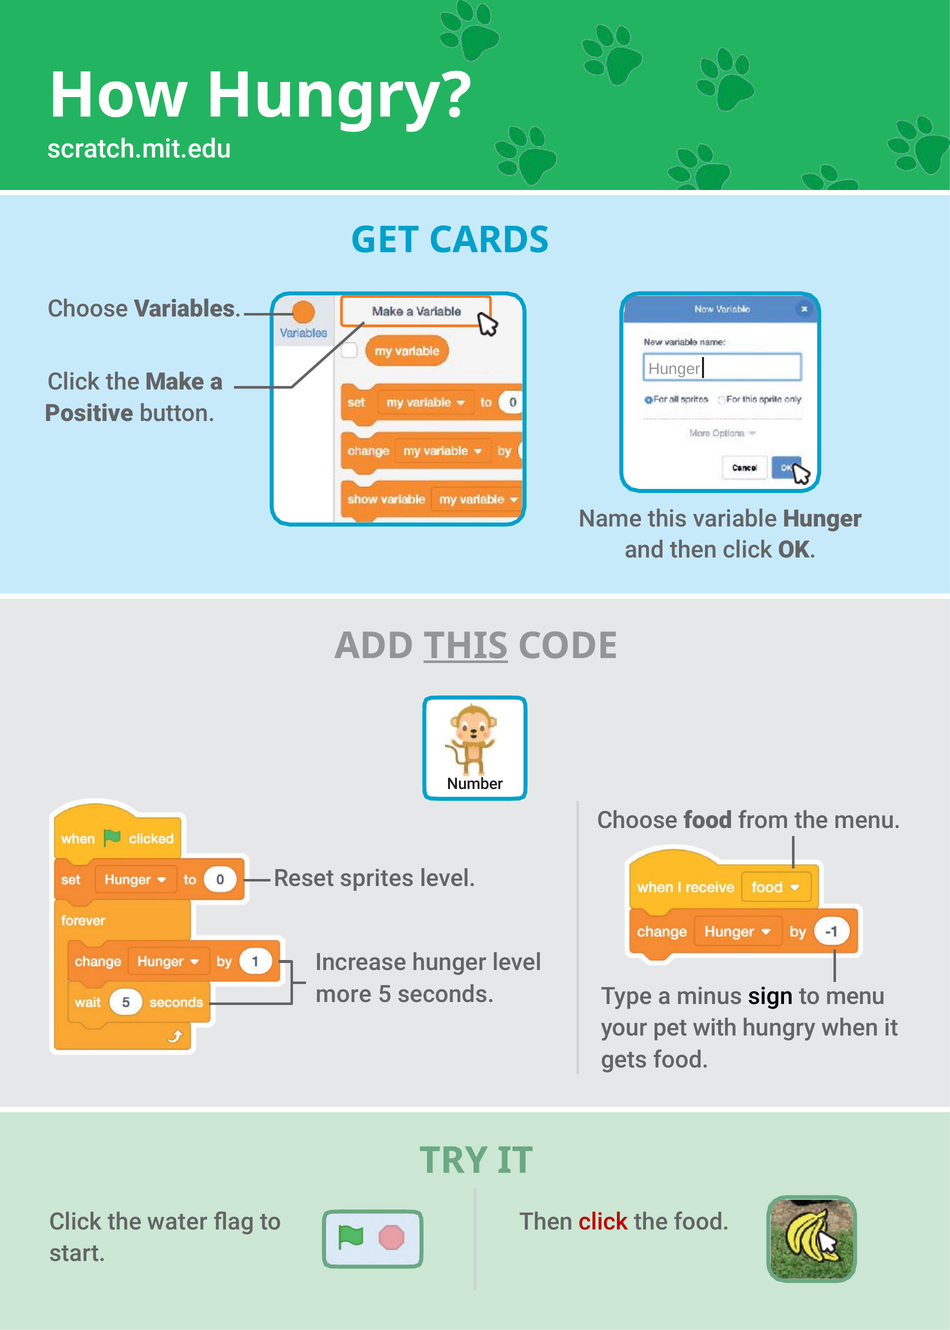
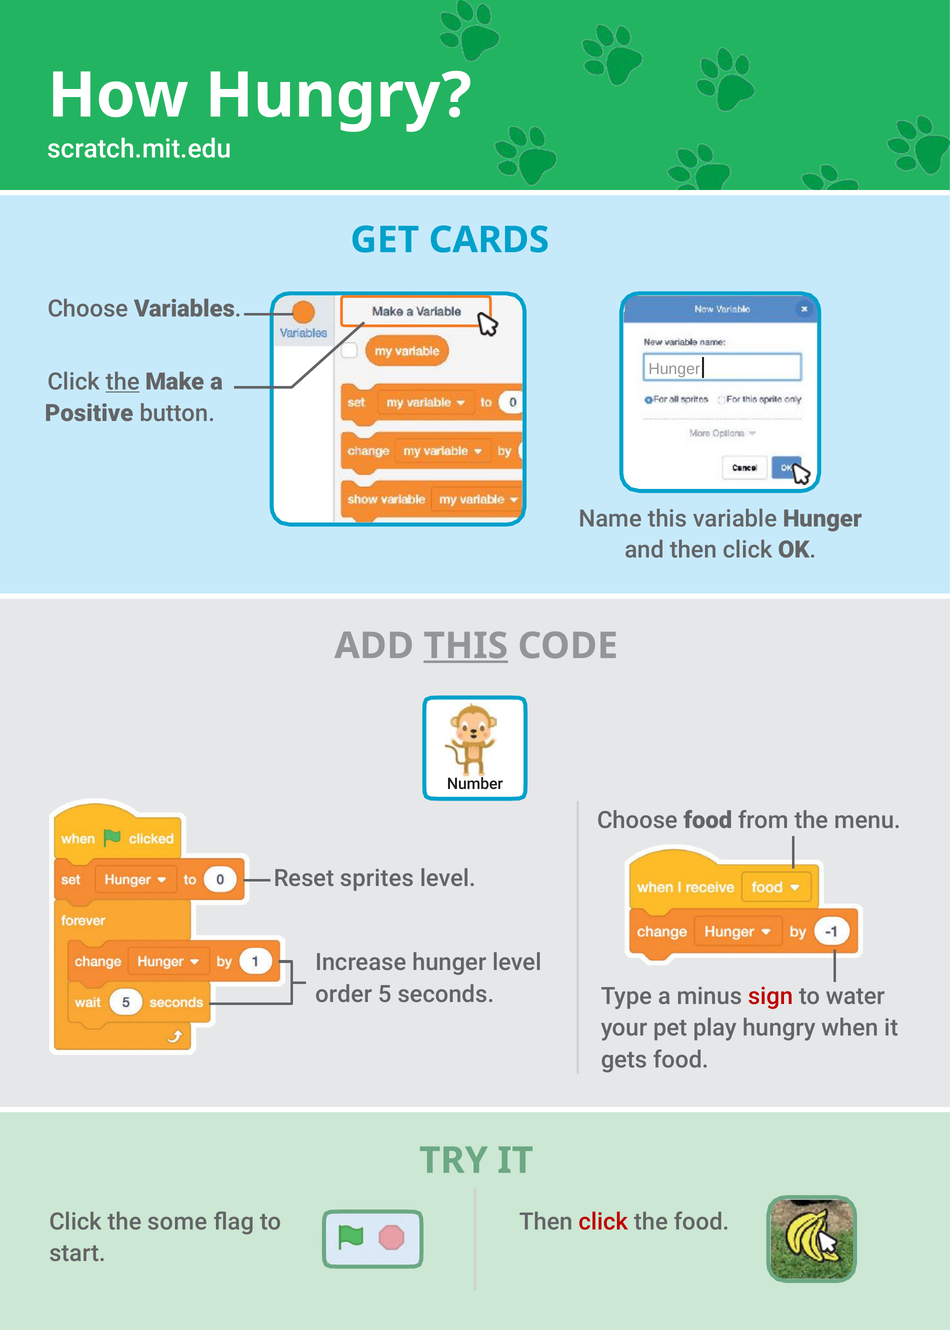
the at (123, 382) underline: none -> present
more: more -> order
sign colour: black -> red
to menu: menu -> water
with: with -> play
water: water -> some
